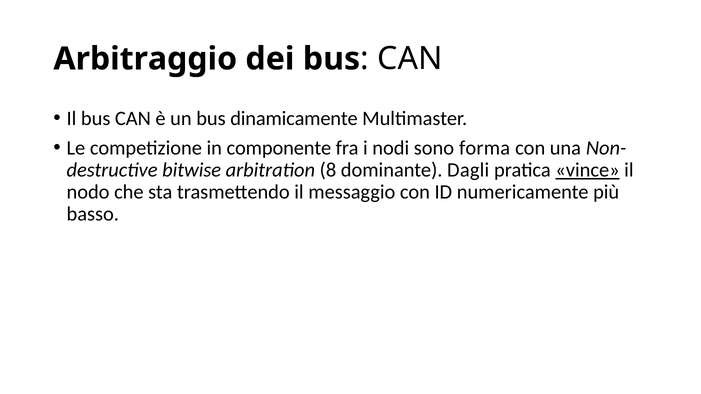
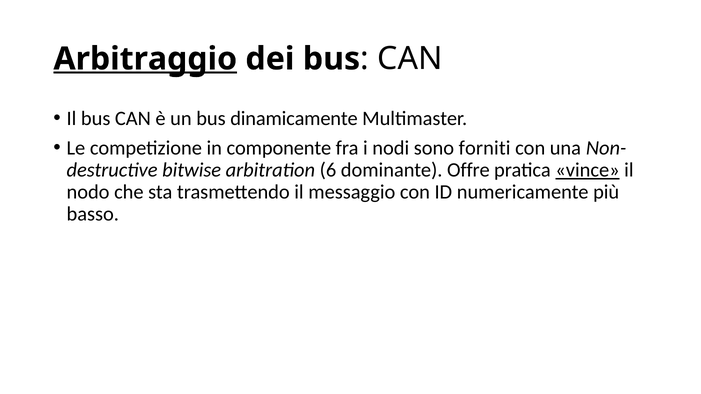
Arbitraggio underline: none -> present
forma: forma -> forniti
8: 8 -> 6
Dagli: Dagli -> Offre
